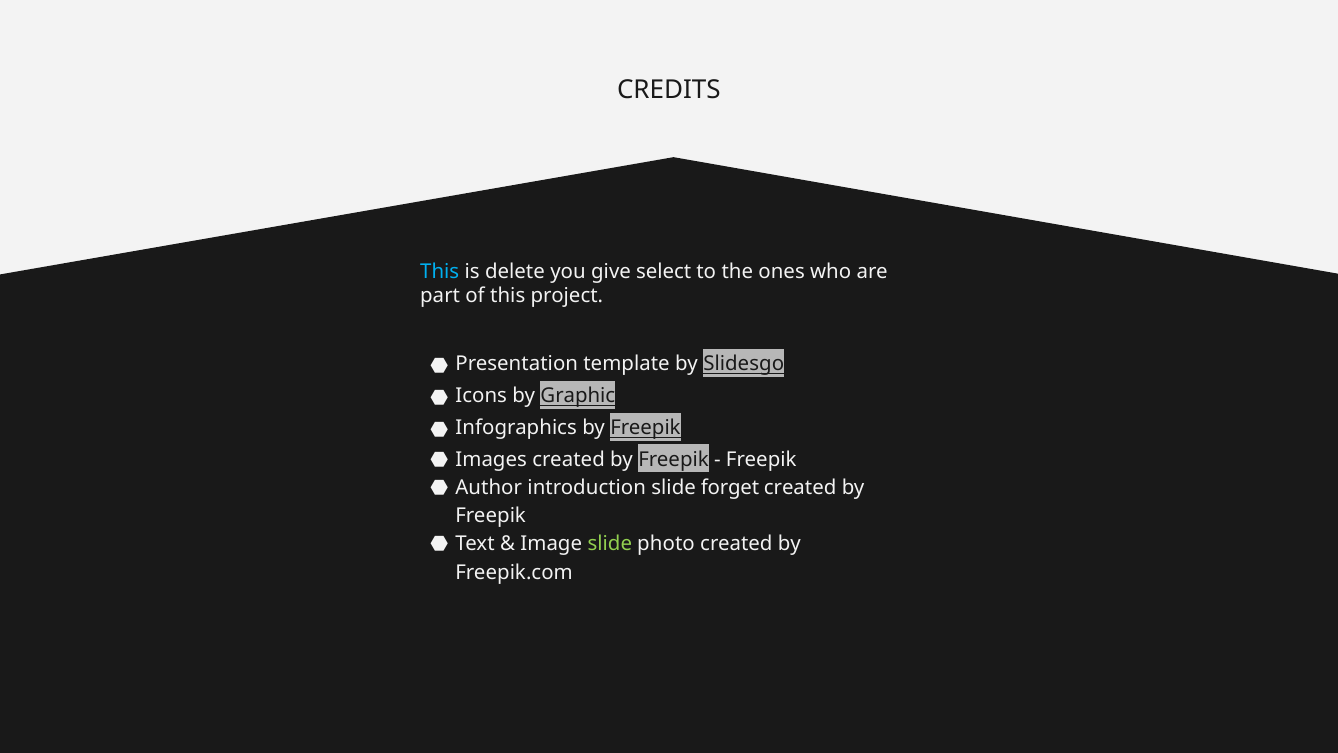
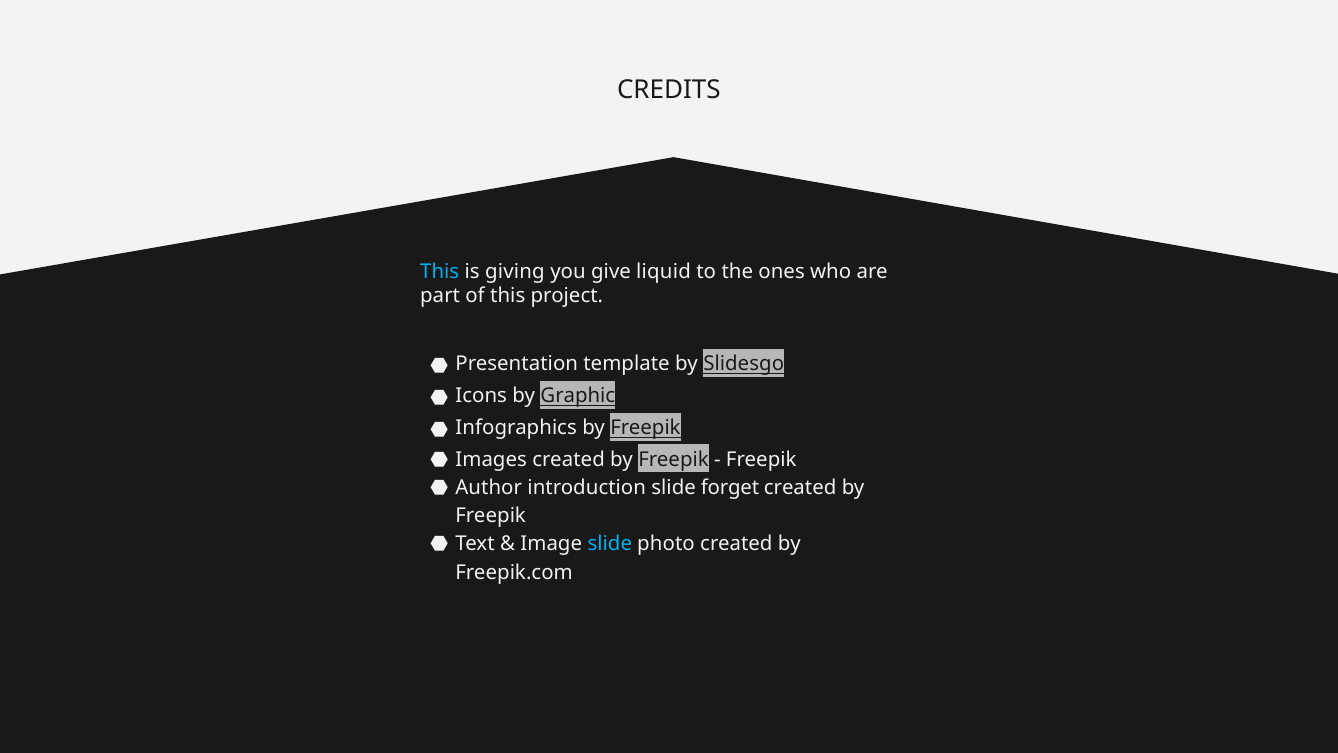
delete: delete -> giving
select: select -> liquid
slide at (610, 544) colour: light green -> light blue
